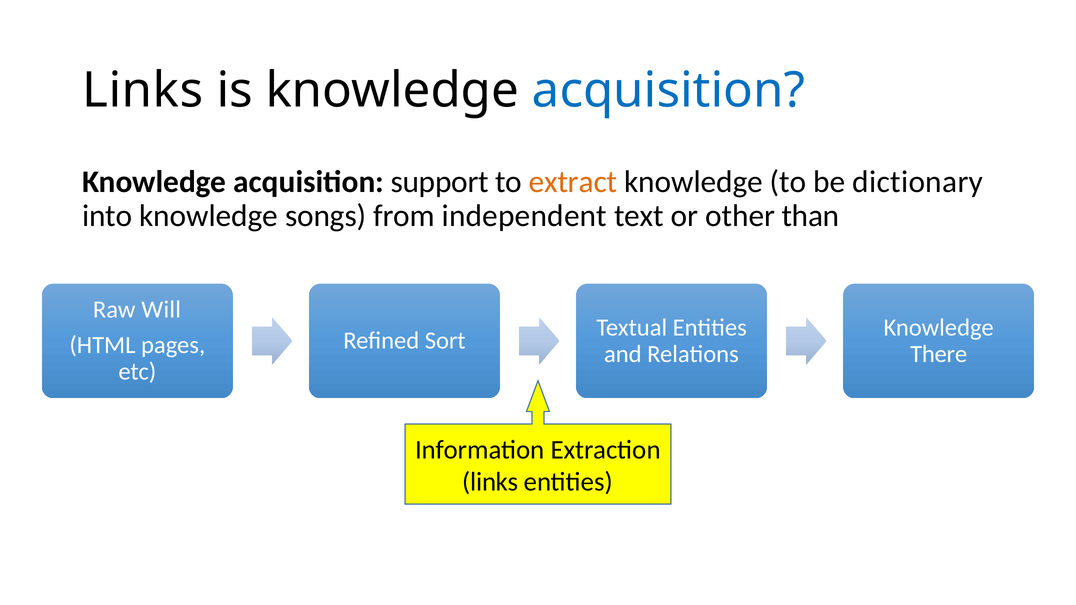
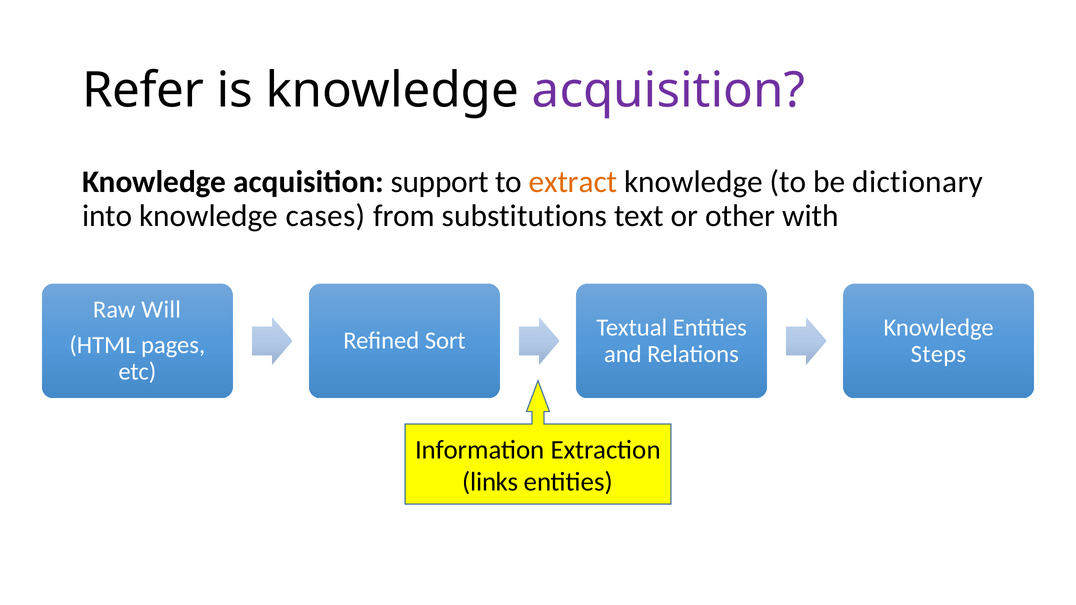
Links at (143, 90): Links -> Refer
acquisition at (669, 90) colour: blue -> purple
songs: songs -> cases
independent: independent -> substitutions
than: than -> with
There: There -> Steps
